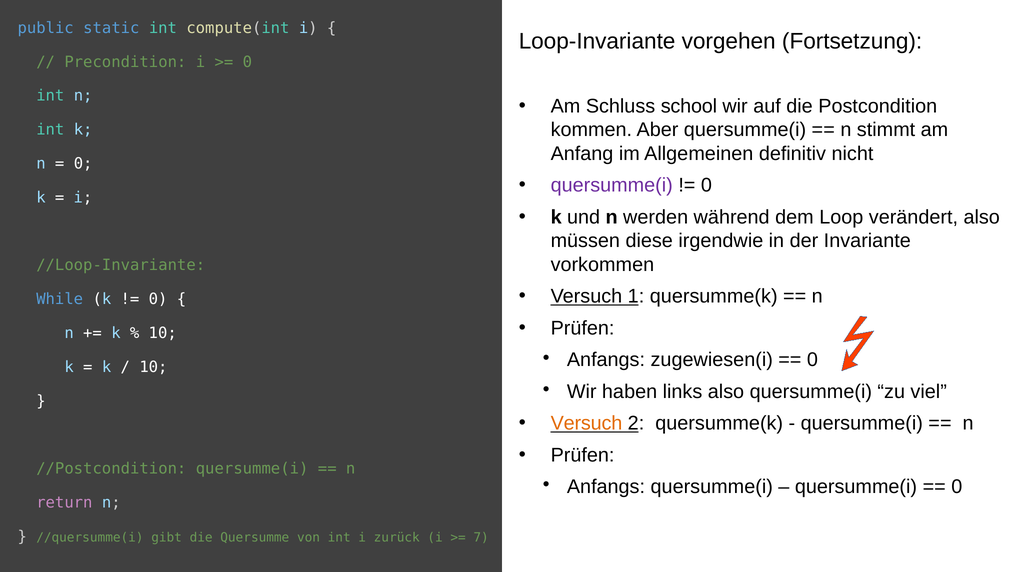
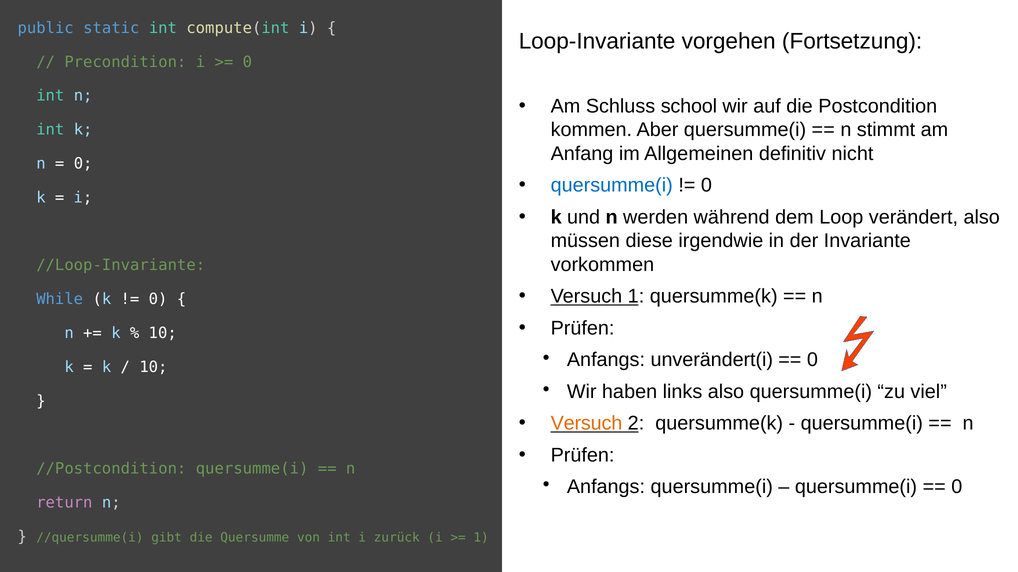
quersumme(i at (612, 186) colour: purple -> blue
zugewiesen(i: zugewiesen(i -> unverändert(i
7 at (481, 538): 7 -> 1
